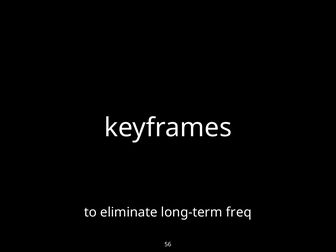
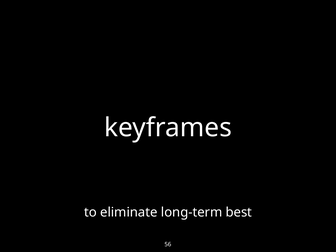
freq: freq -> best
